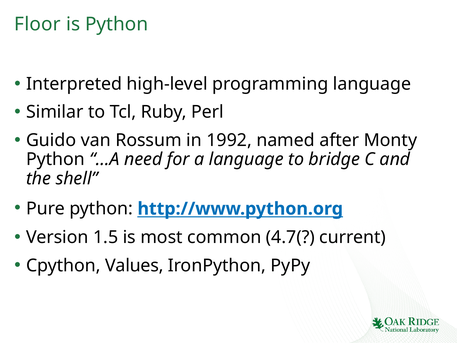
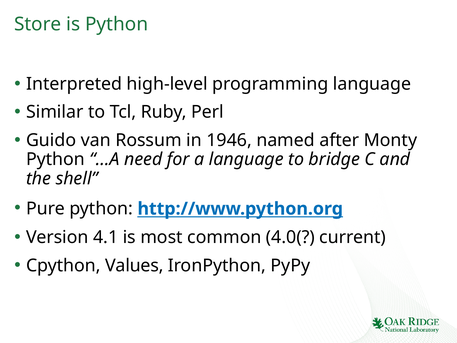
Floor: Floor -> Store
1992: 1992 -> 1946
1.5: 1.5 -> 4.1
4.7(: 4.7( -> 4.0(
